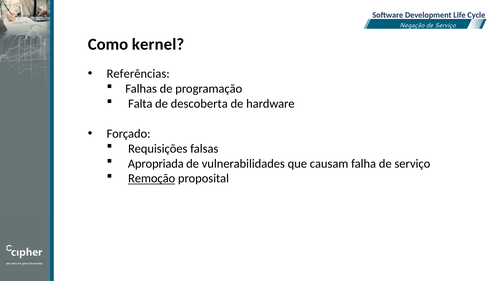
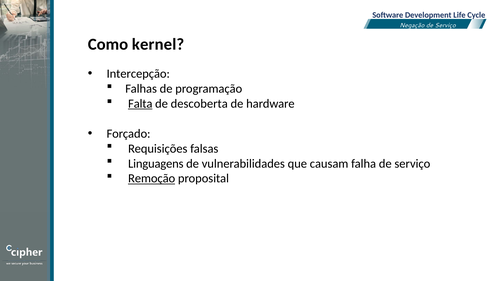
Referências: Referências -> Intercepção
Falta underline: none -> present
Apropriada: Apropriada -> Linguagens
